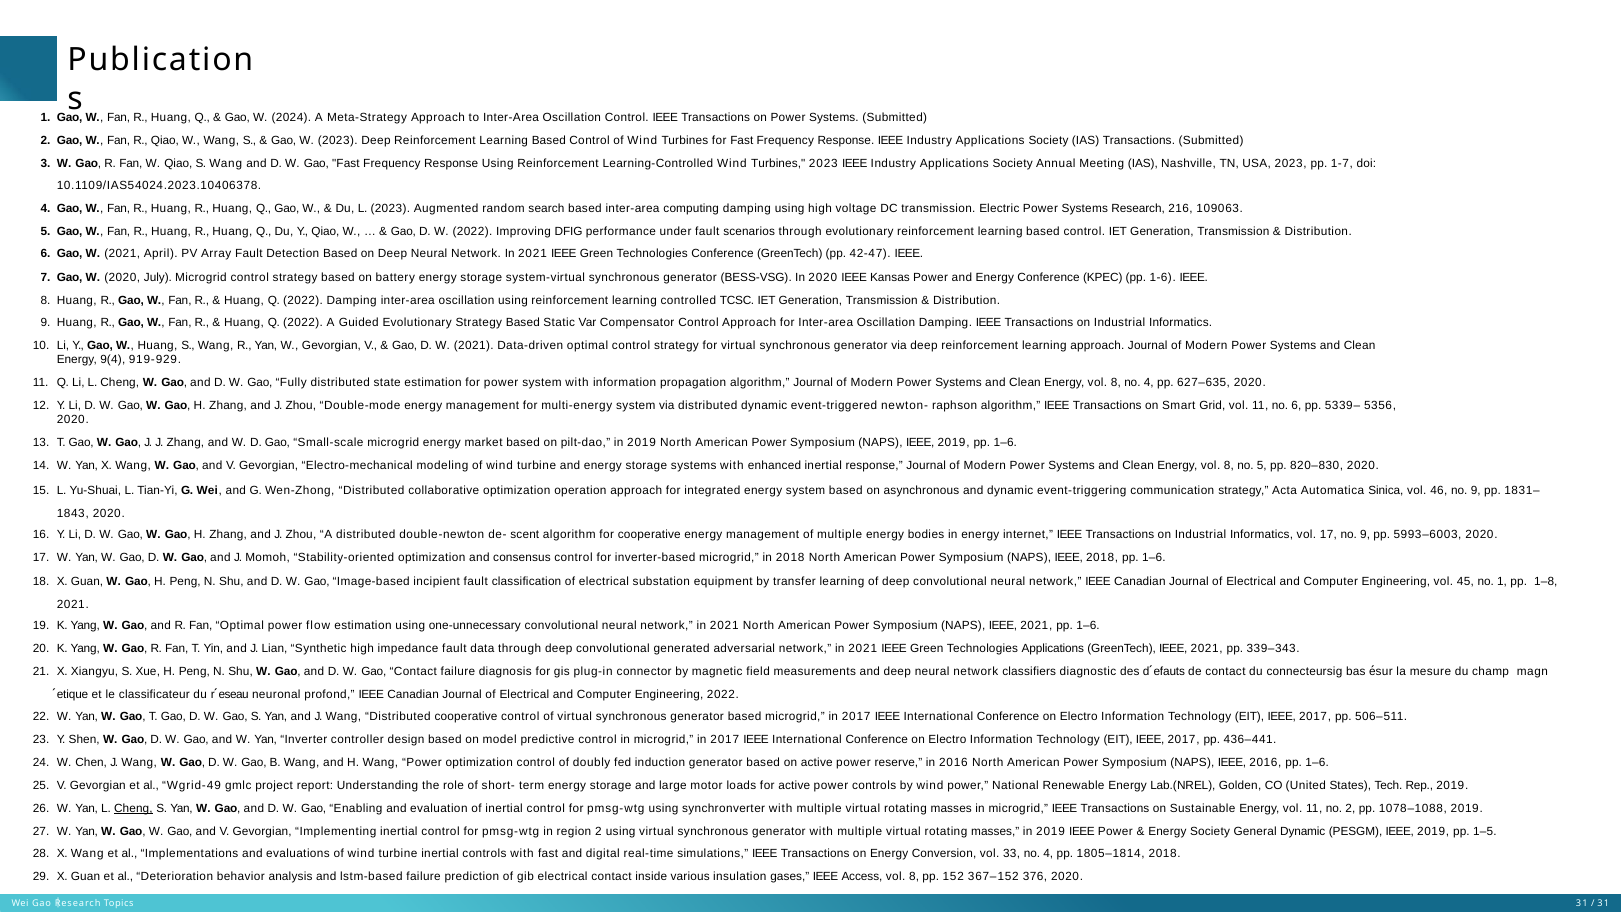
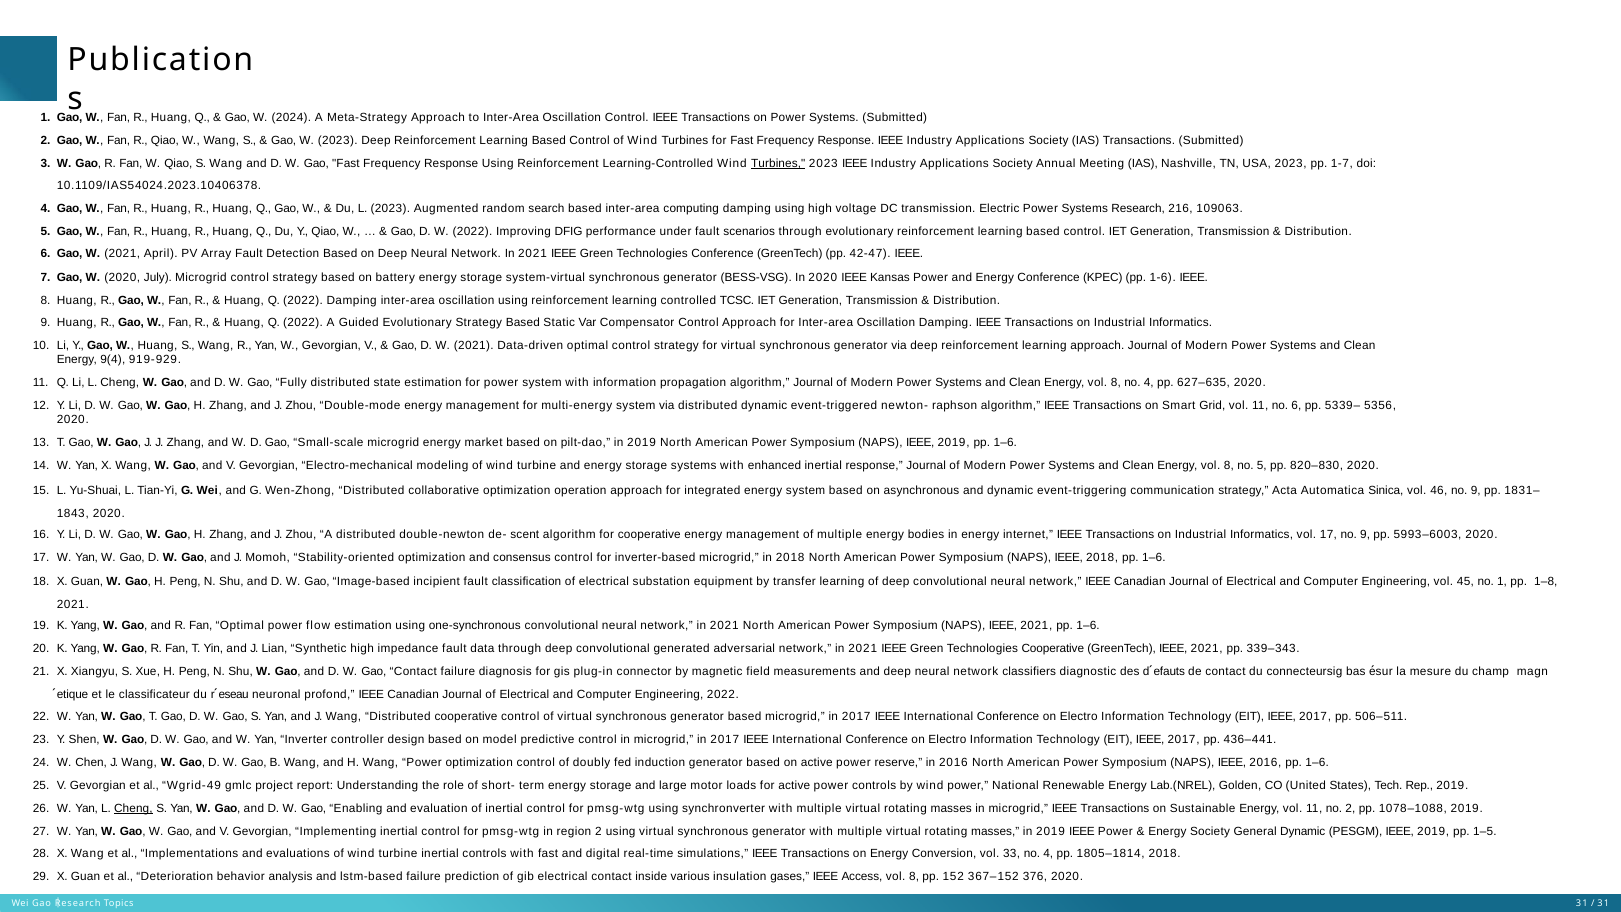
Turbines at (778, 163) underline: none -> present
one-unnecessary: one-unnecessary -> one-synchronous
Technologies Applications: Applications -> Cooperative
